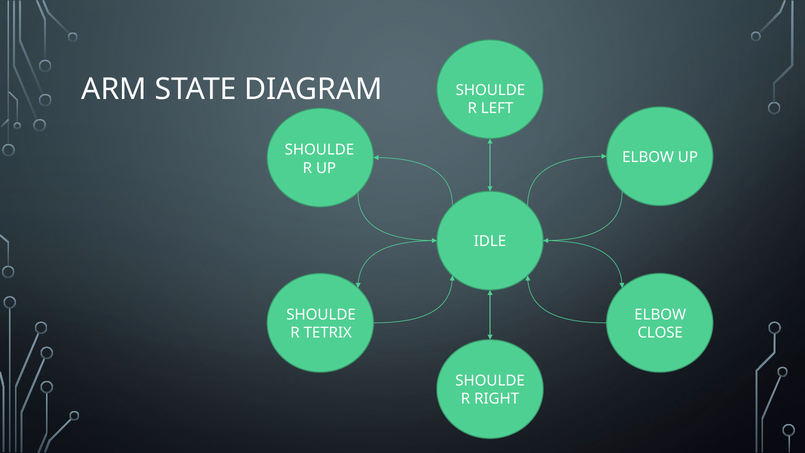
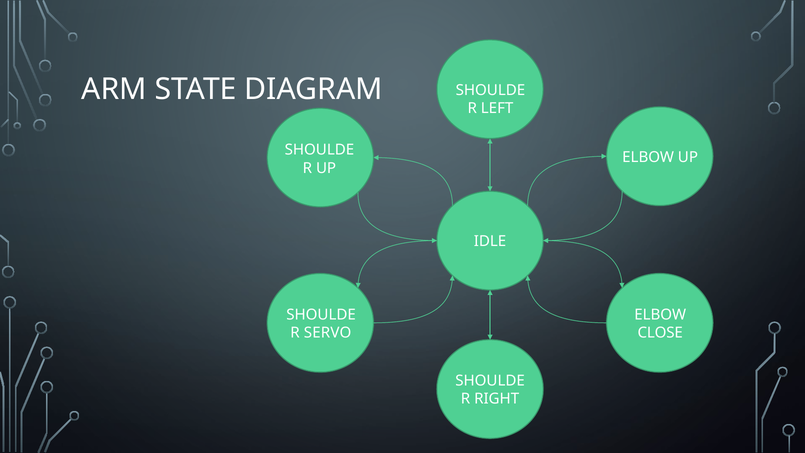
TETRIX: TETRIX -> SERVO
